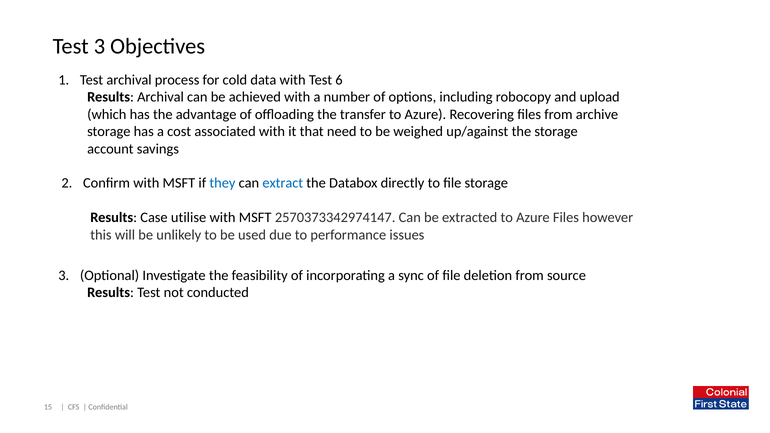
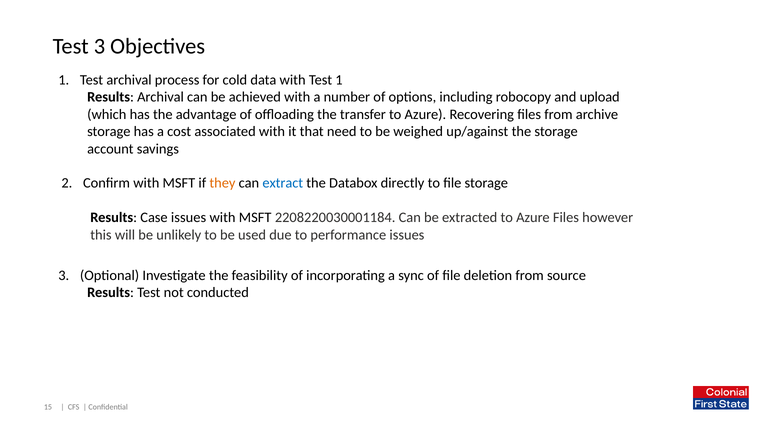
Test 6: 6 -> 1
they colour: blue -> orange
Case utilise: utilise -> issues
2570373342974147: 2570373342974147 -> 2208220030001184
